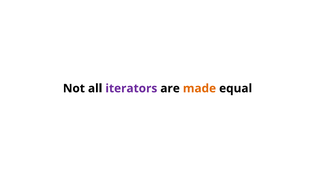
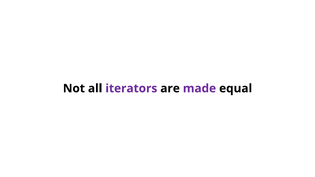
made colour: orange -> purple
